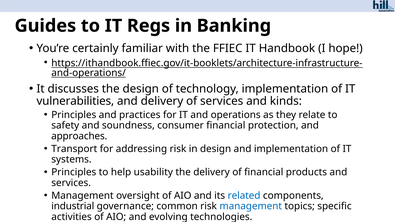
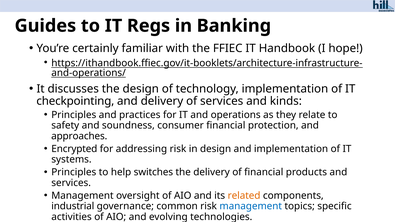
vulnerabilities: vulnerabilities -> checkpointing
Transport: Transport -> Encrypted
usability: usability -> switches
related colour: blue -> orange
